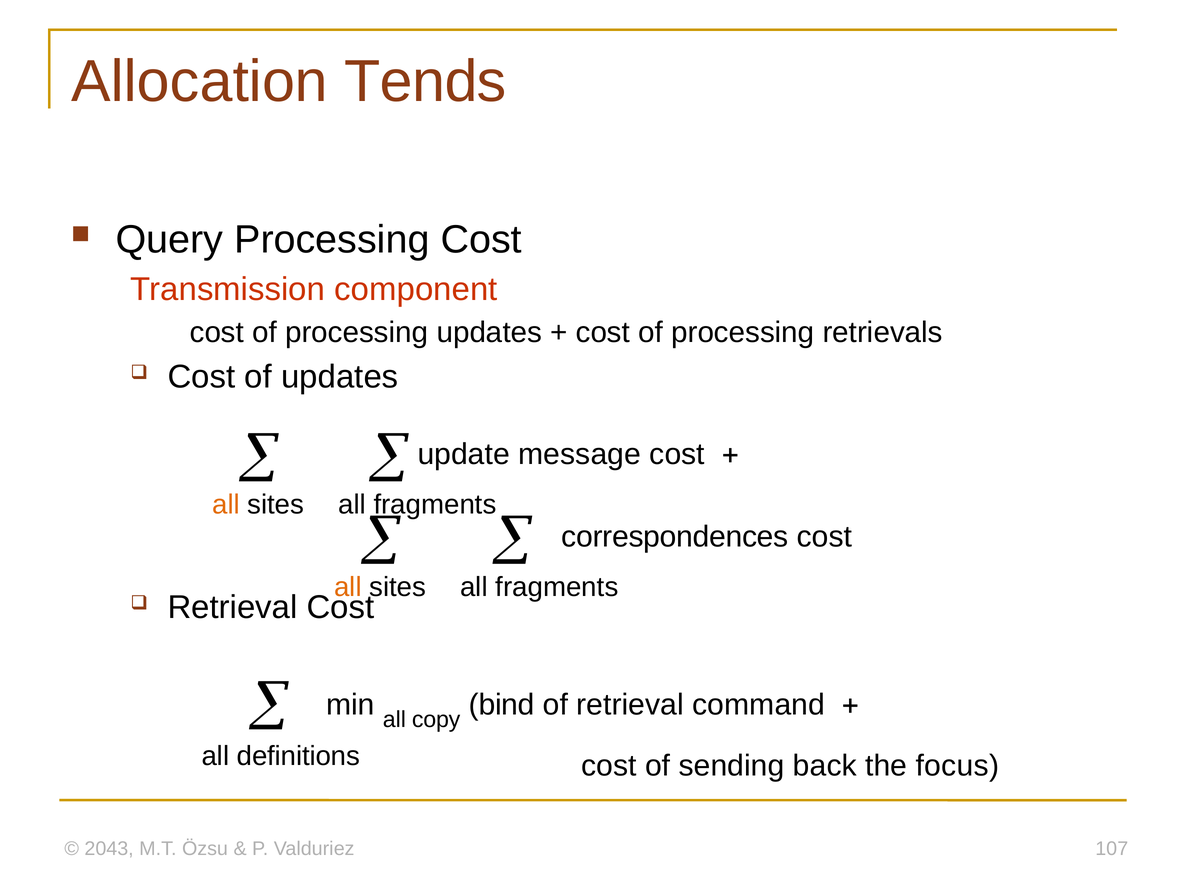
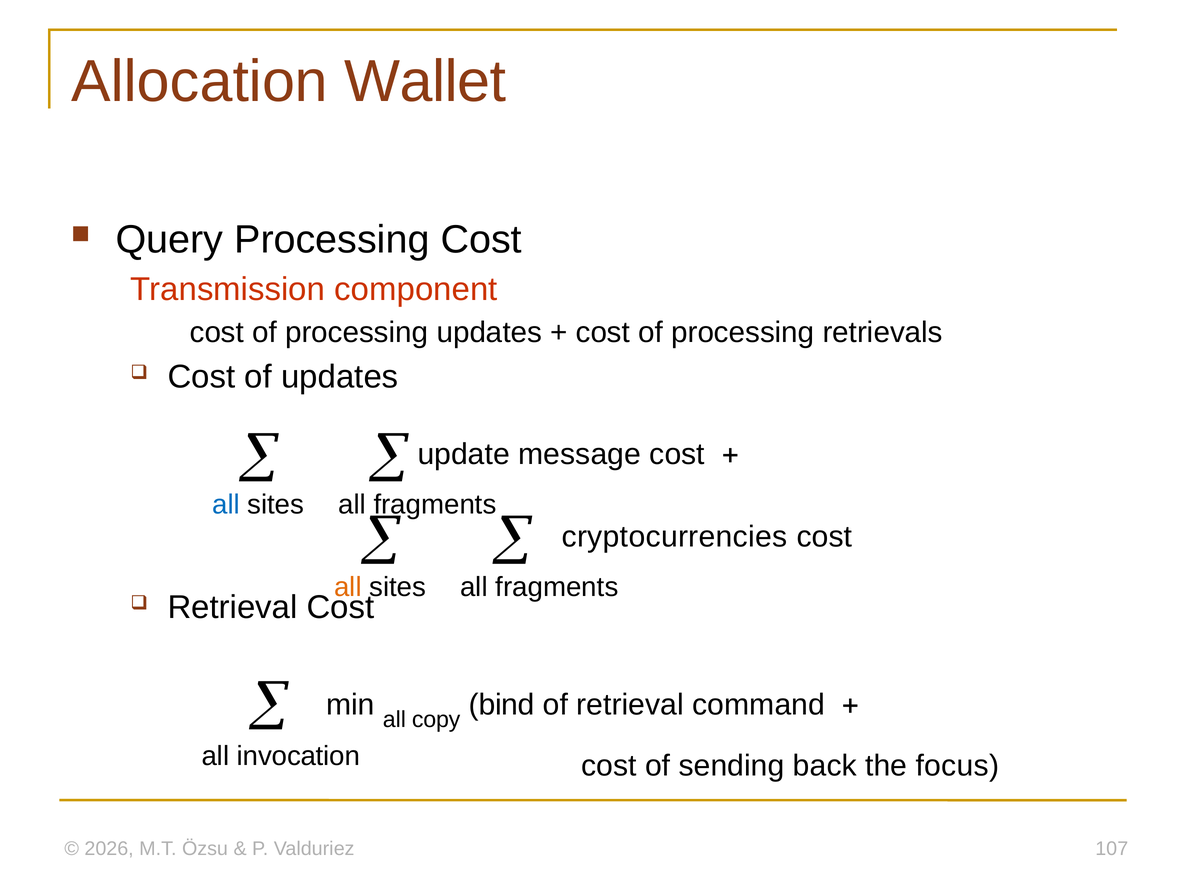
Tends: Tends -> Wallet
all at (226, 505) colour: orange -> blue
correspondences: correspondences -> cryptocurrencies
definitions: definitions -> invocation
2043: 2043 -> 2026
